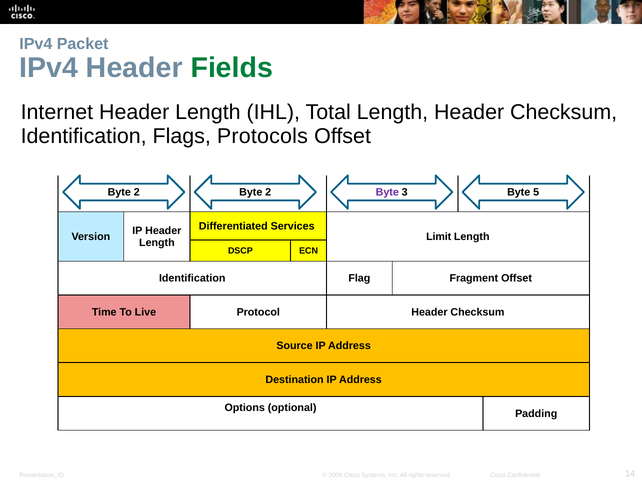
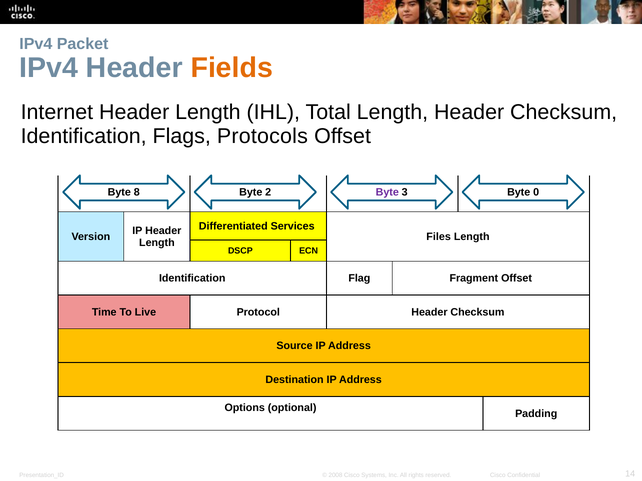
Fields colour: green -> orange
2 at (137, 192): 2 -> 8
5: 5 -> 0
Limit: Limit -> Files
